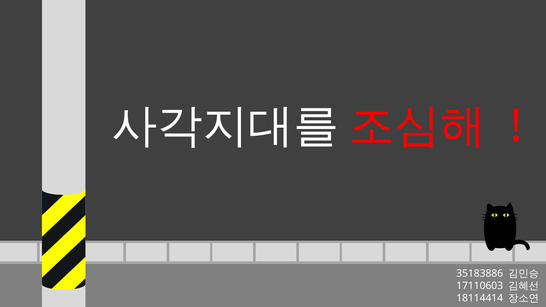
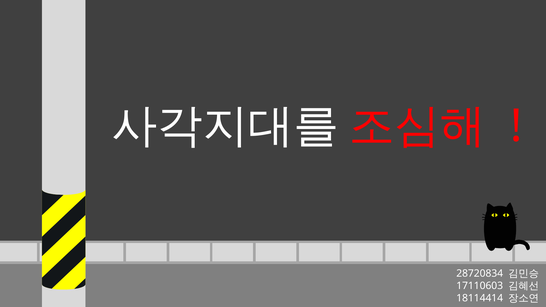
35183886: 35183886 -> 28720834
